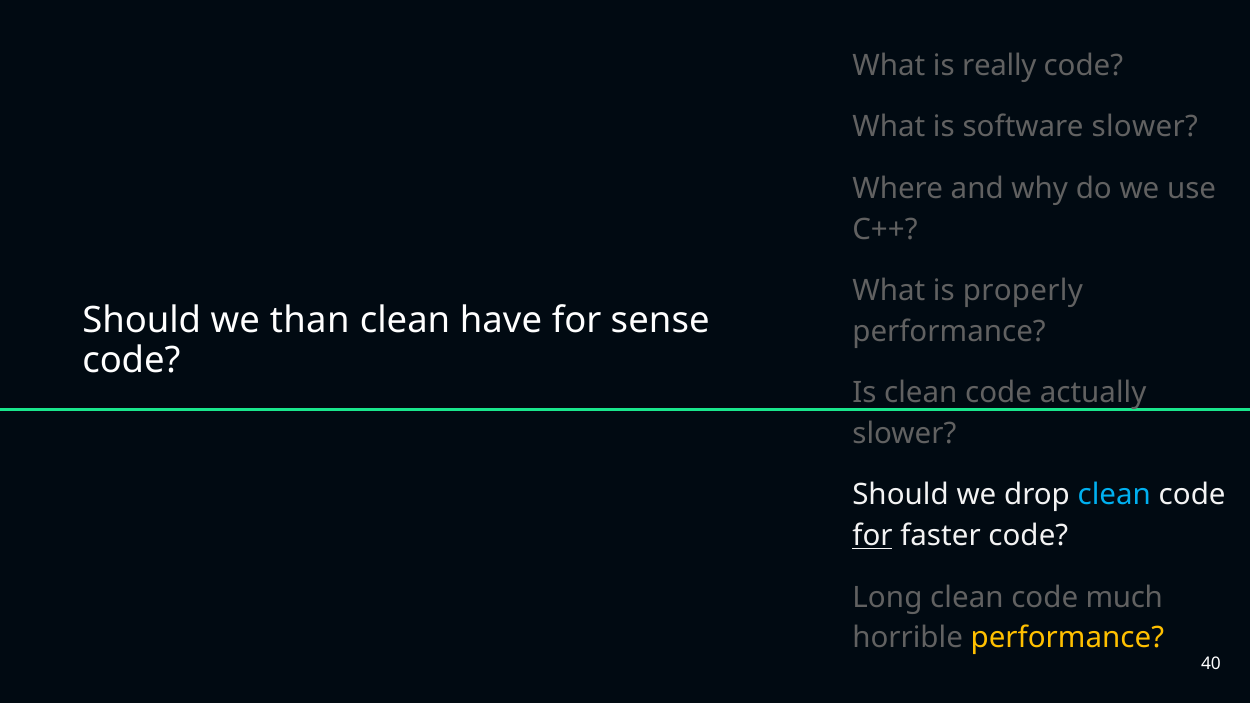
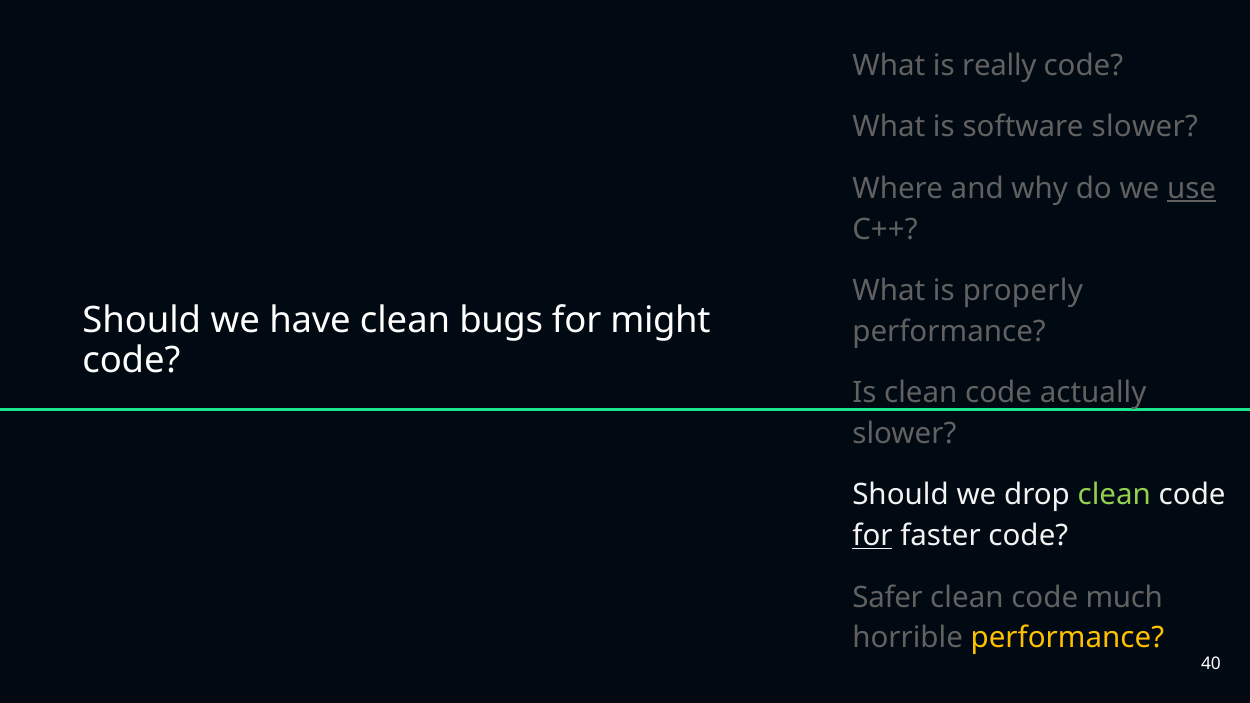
use underline: none -> present
than: than -> have
have: have -> bugs
sense: sense -> might
clean at (1114, 495) colour: light blue -> light green
Long: Long -> Safer
